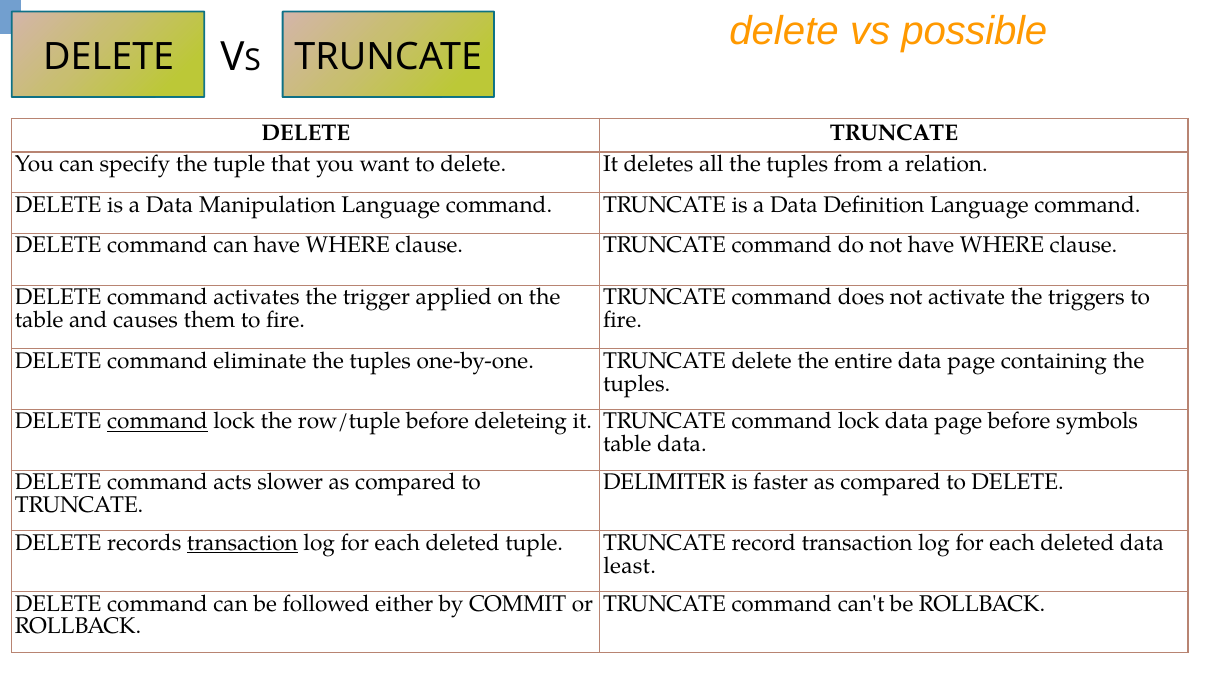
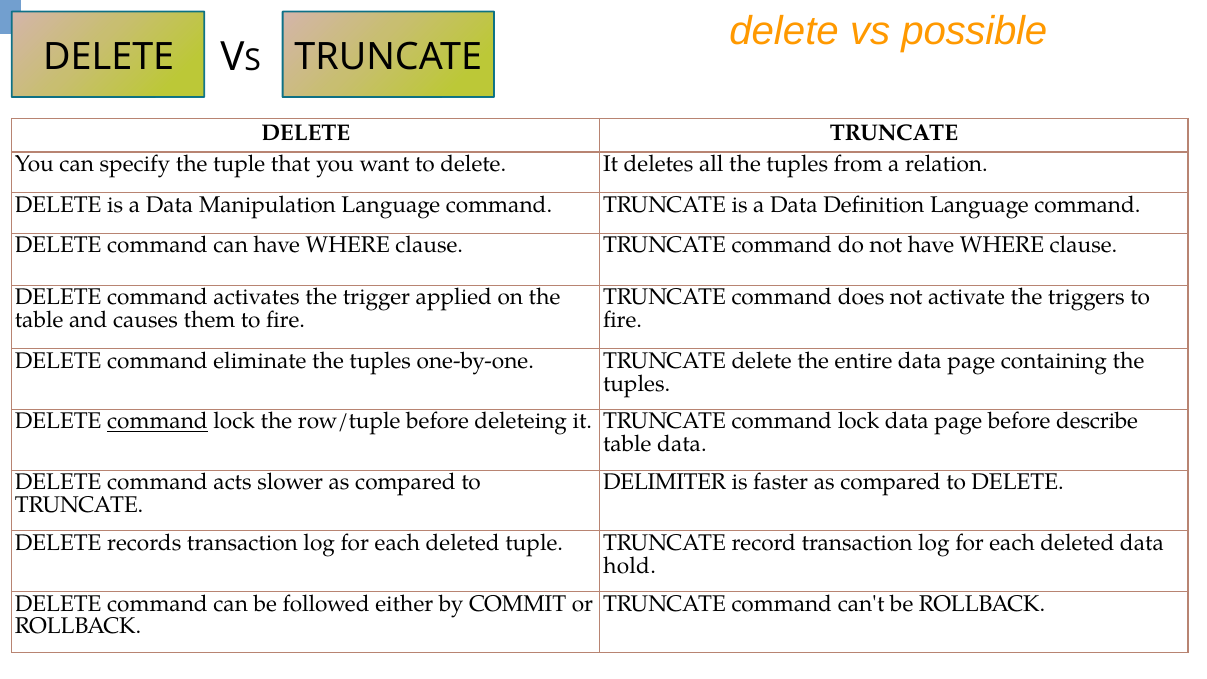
symbols: symbols -> describe
transaction at (242, 543) underline: present -> none
least: least -> hold
